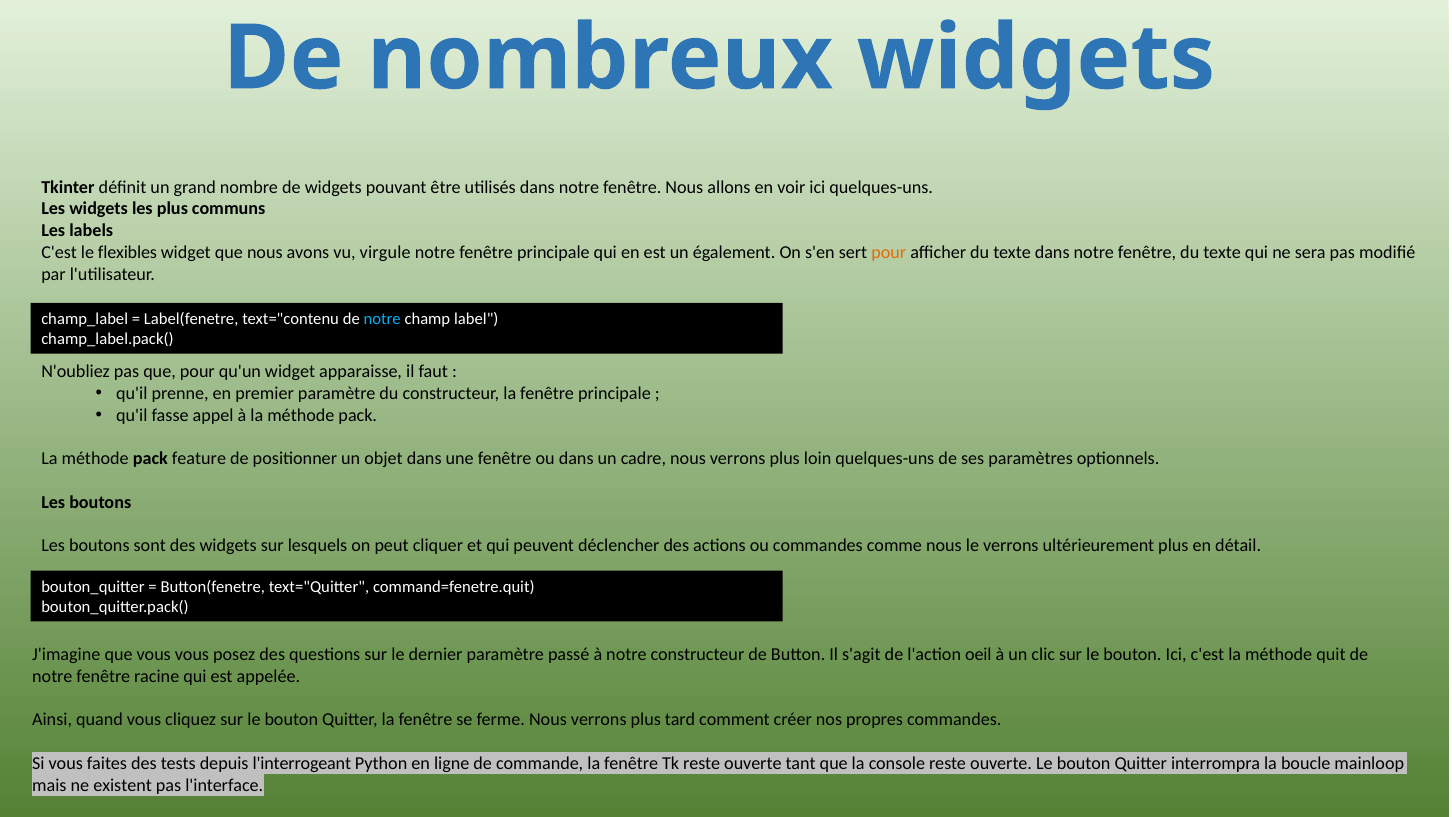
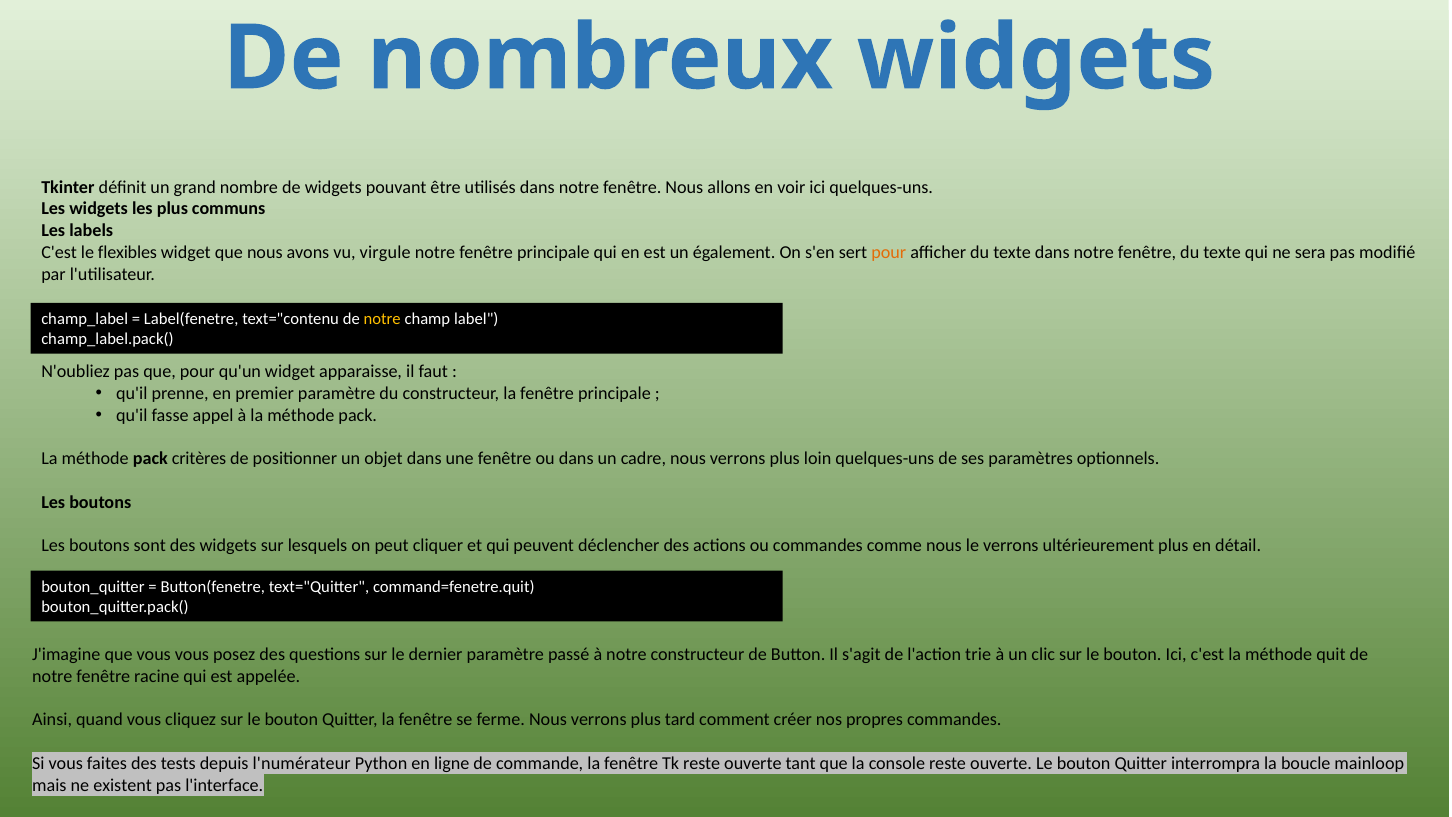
notre at (382, 319) colour: light blue -> yellow
feature: feature -> critères
oeil: oeil -> trie
l'interrogeant: l'interrogeant -> l'numérateur
